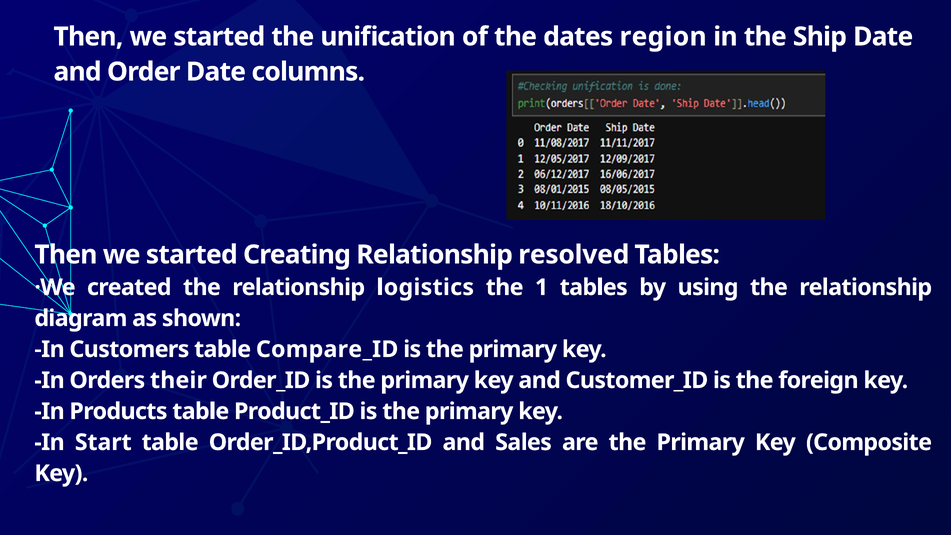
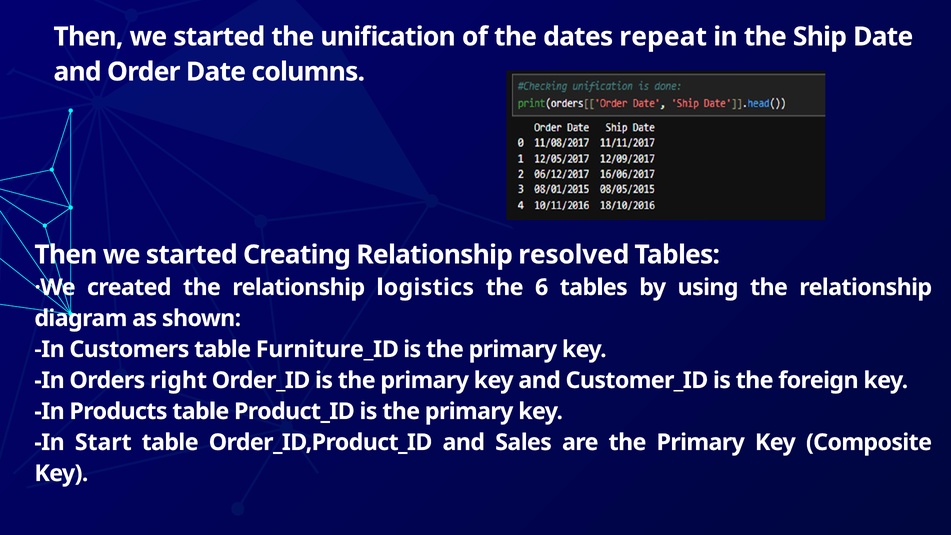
region: region -> repeat
1: 1 -> 6
Compare_ID: Compare_ID -> Furniture_ID
their: their -> right
